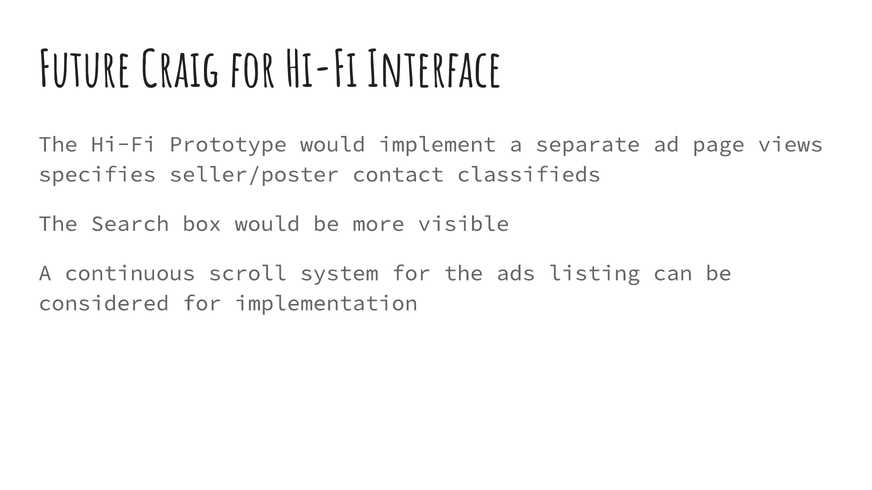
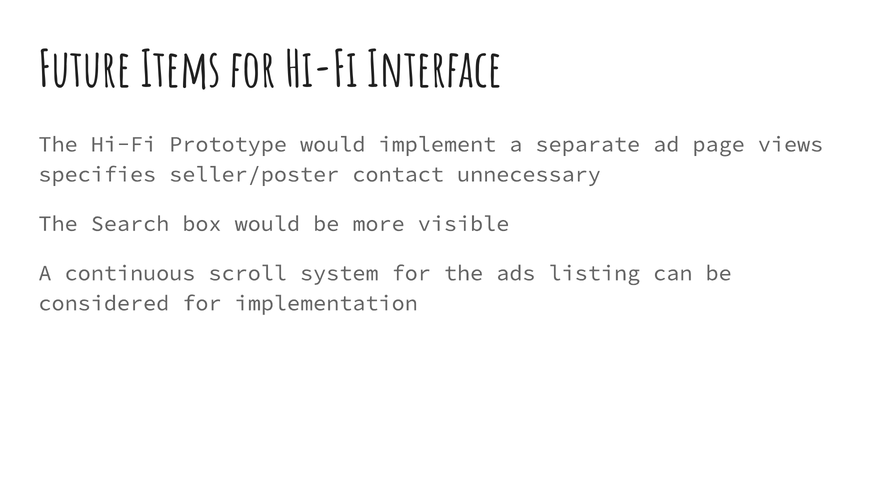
Craig: Craig -> Items
classifieds: classifieds -> unnecessary
